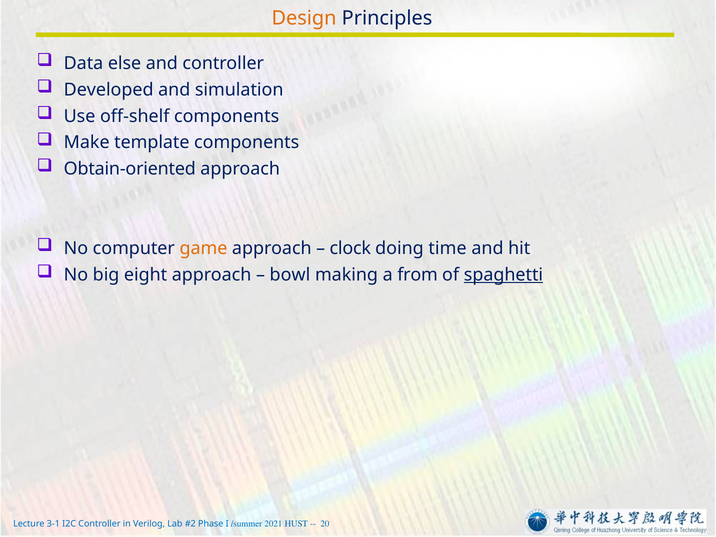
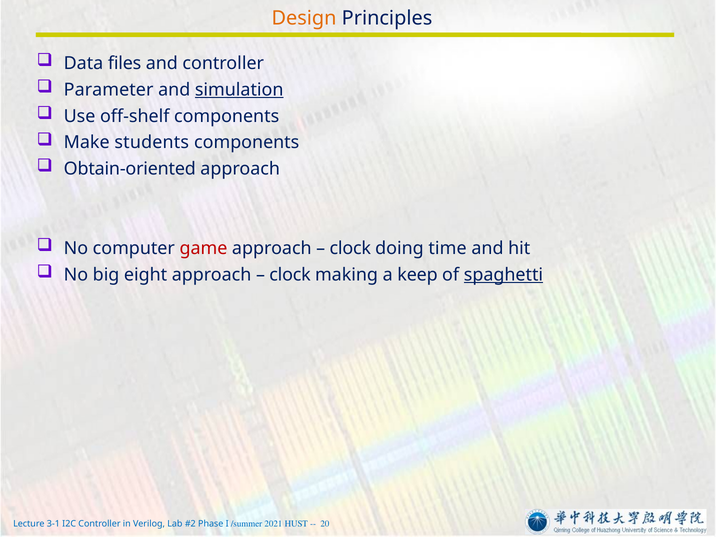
else: else -> files
Developed: Developed -> Parameter
simulation underline: none -> present
template: template -> students
game colour: orange -> red
bowl at (290, 275): bowl -> clock
from: from -> keep
